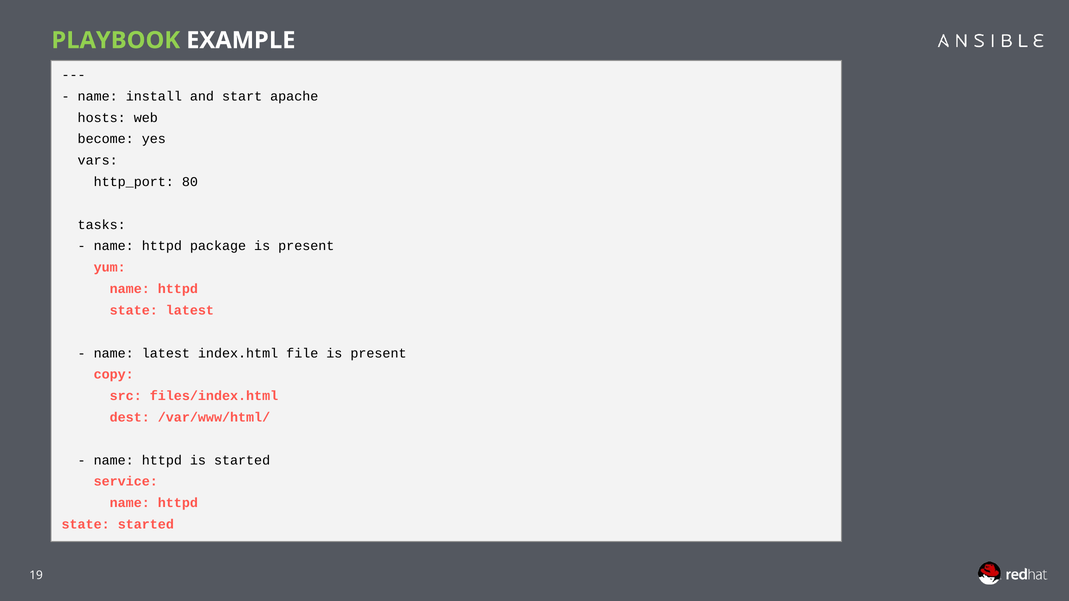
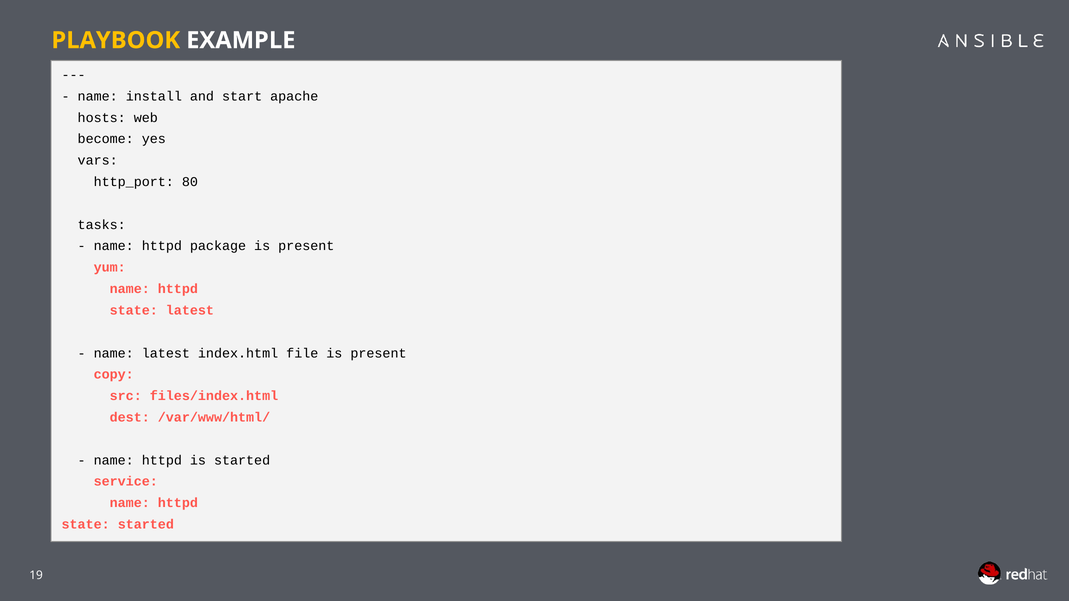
PLAYBOOK colour: light green -> yellow
